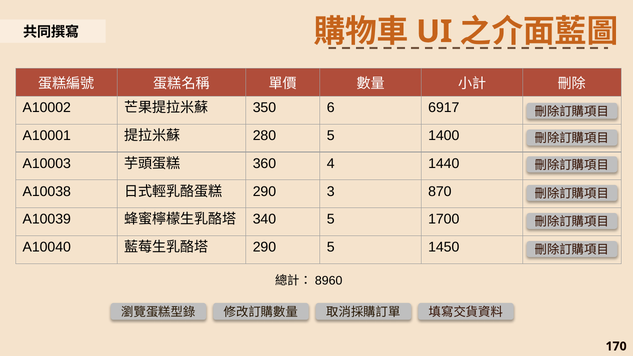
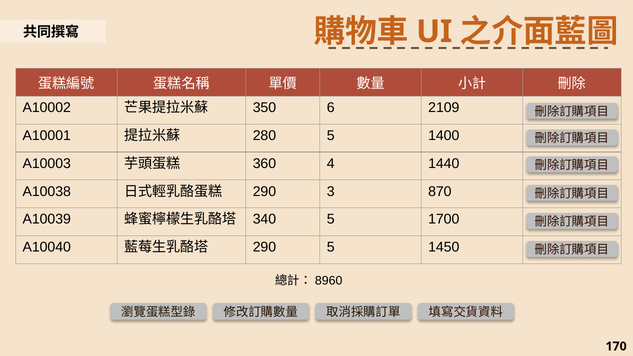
6917: 6917 -> 2109
